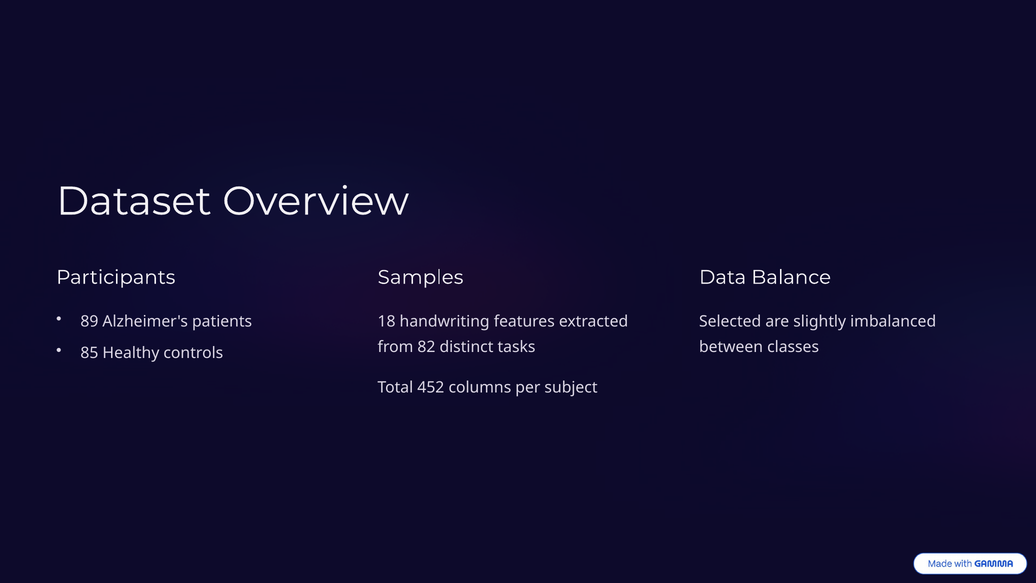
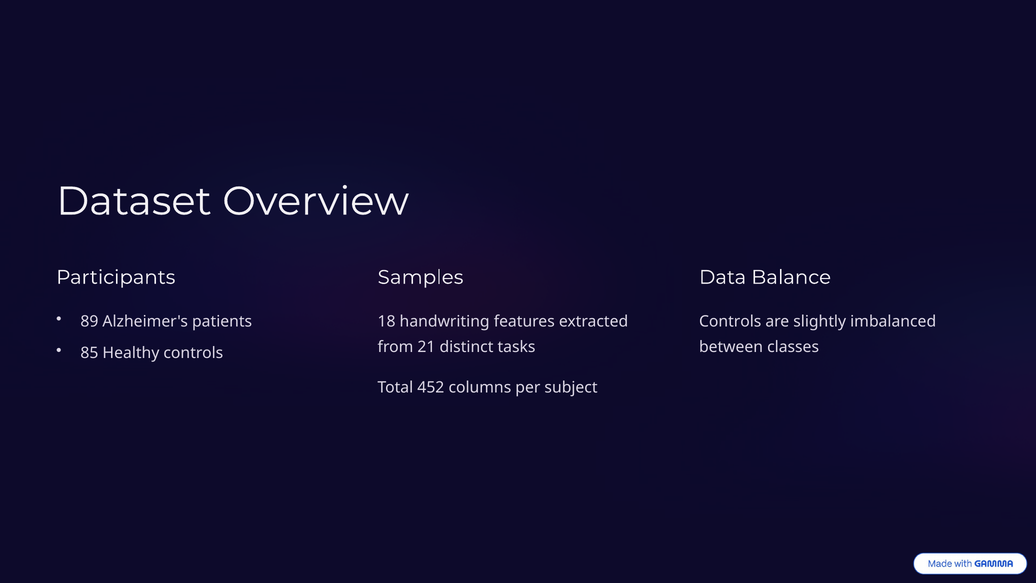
Selected at (730, 321): Selected -> Controls
82: 82 -> 21
